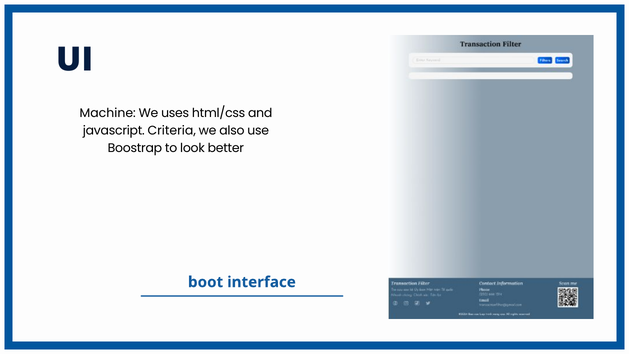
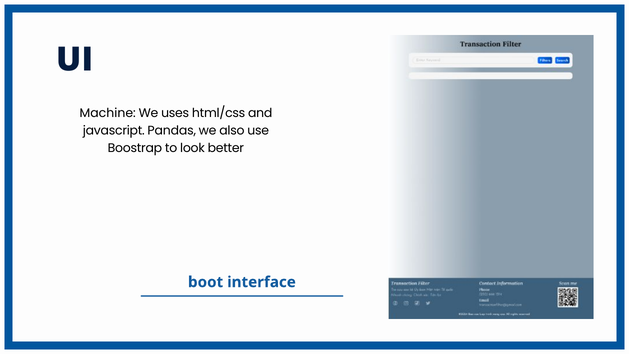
Criteria: Criteria -> Pandas
